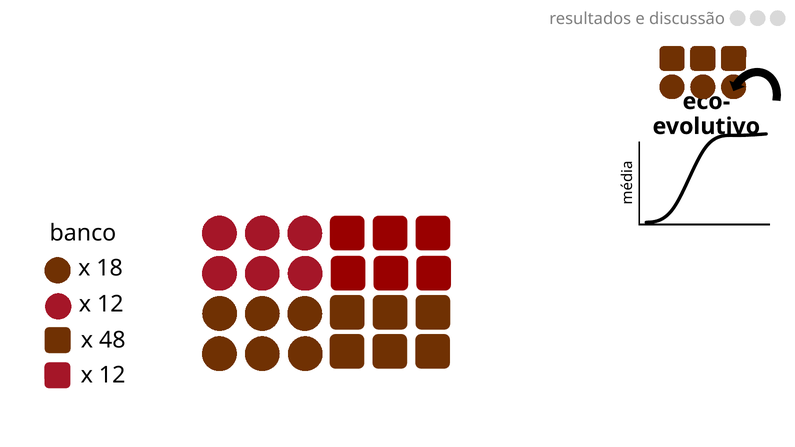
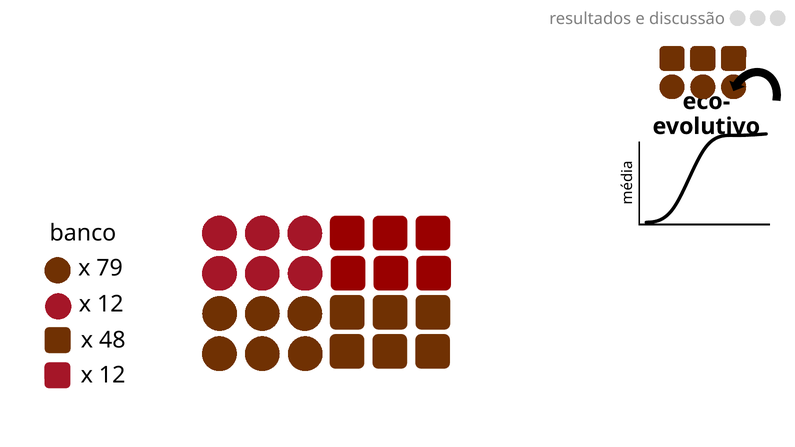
18: 18 -> 79
